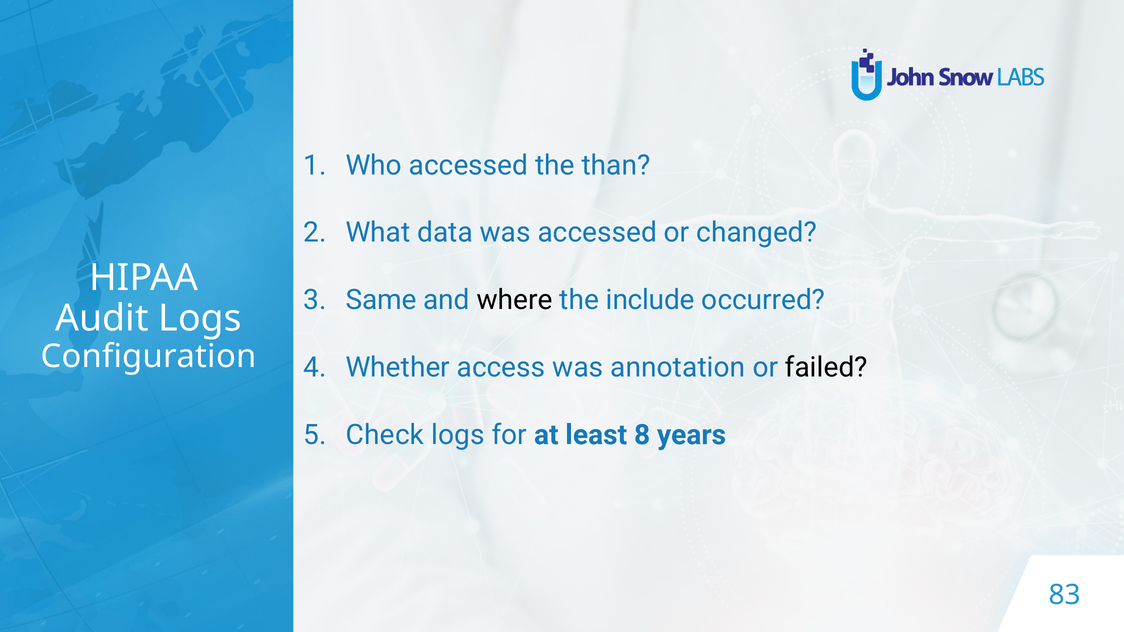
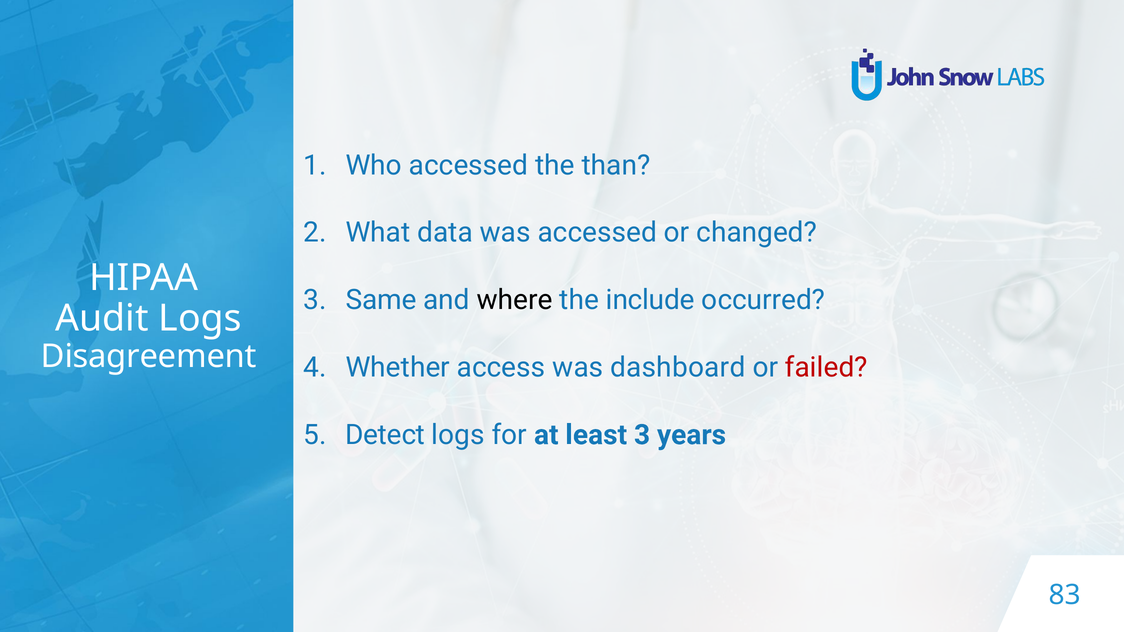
Configuration: Configuration -> Disagreement
annotation: annotation -> dashboard
failed colour: black -> red
Check: Check -> Detect
least 8: 8 -> 3
